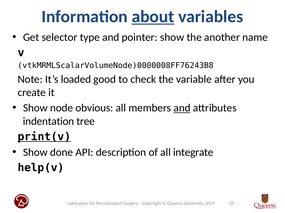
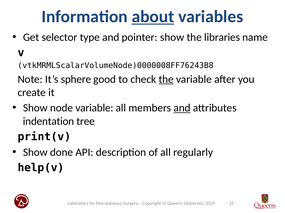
another: another -> libraries
loaded: loaded -> sphere
the at (166, 79) underline: none -> present
node obvious: obvious -> variable
print(v underline: present -> none
integrate: integrate -> regularly
